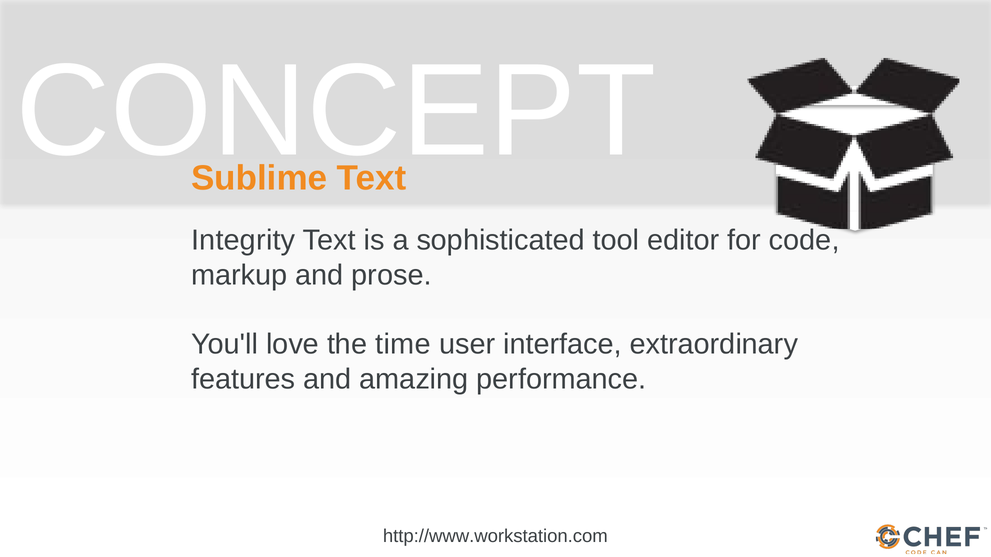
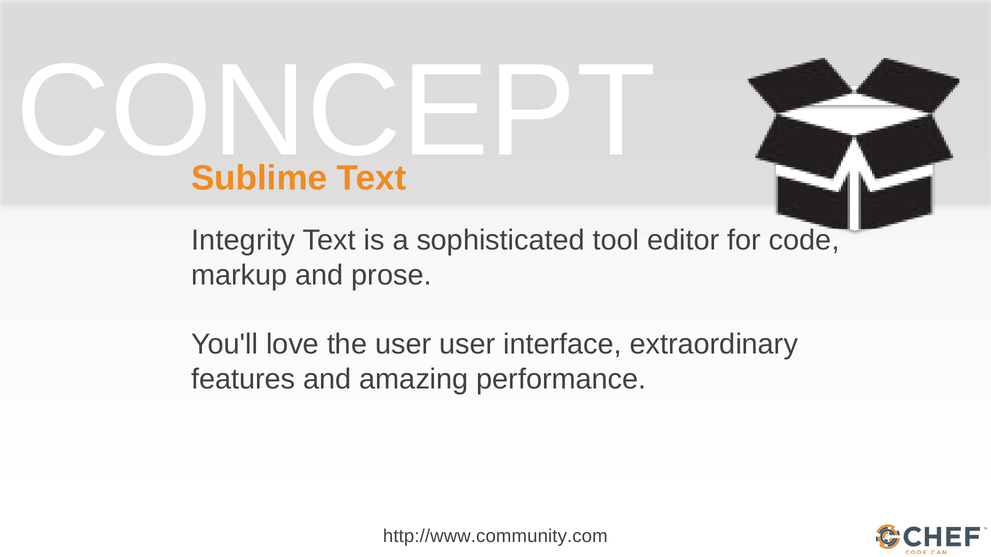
the time: time -> user
http://www.workstation.com: http://www.workstation.com -> http://www.community.com
